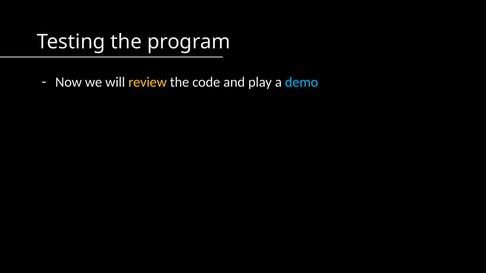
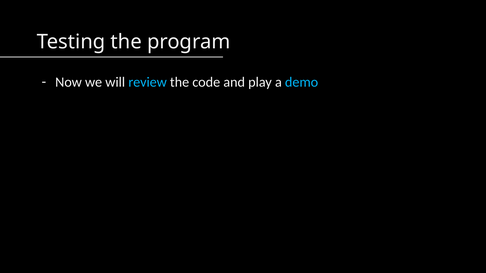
review colour: yellow -> light blue
